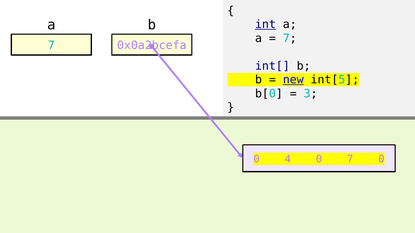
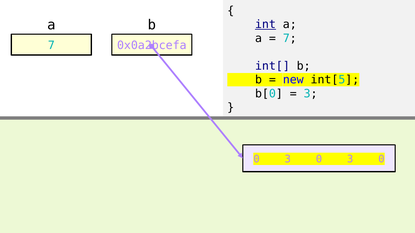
new underline: present -> none
4 at (288, 159): 4 -> 3
7 at (350, 159): 7 -> 3
